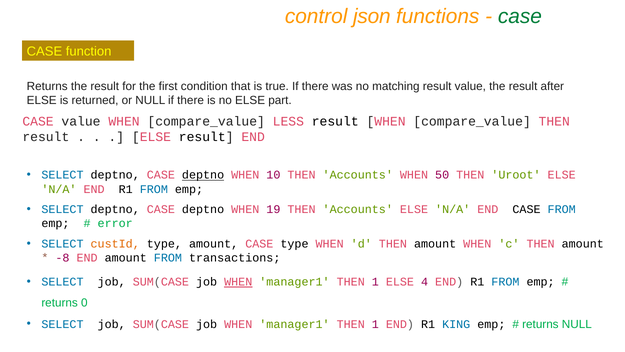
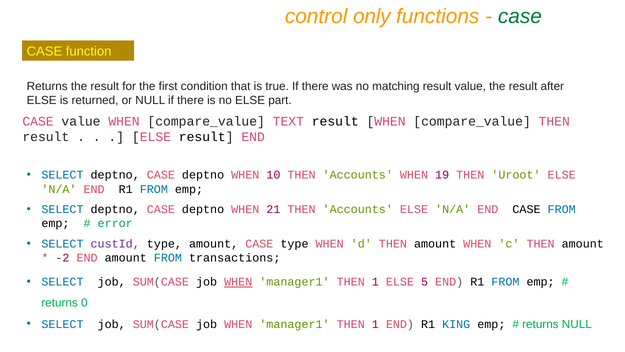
json: json -> only
LESS: LESS -> TEXT
deptno at (203, 175) underline: present -> none
50: 50 -> 19
19: 19 -> 21
custId colour: orange -> purple
-8: -8 -> -2
4: 4 -> 5
